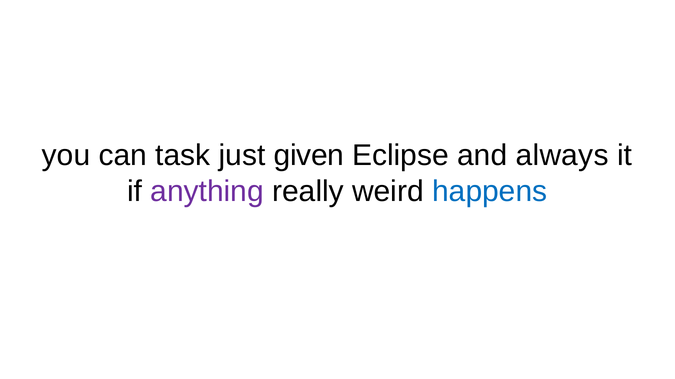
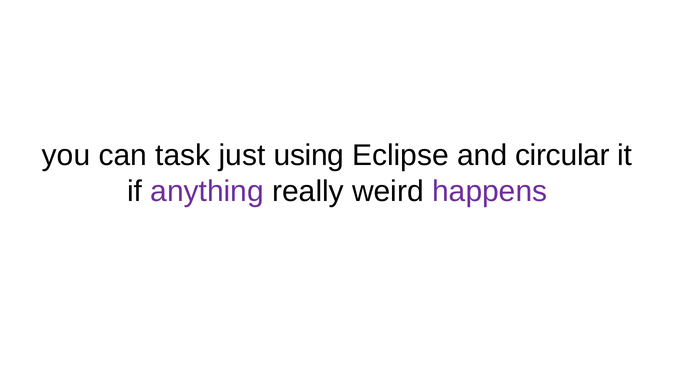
given: given -> using
always: always -> circular
happens colour: blue -> purple
